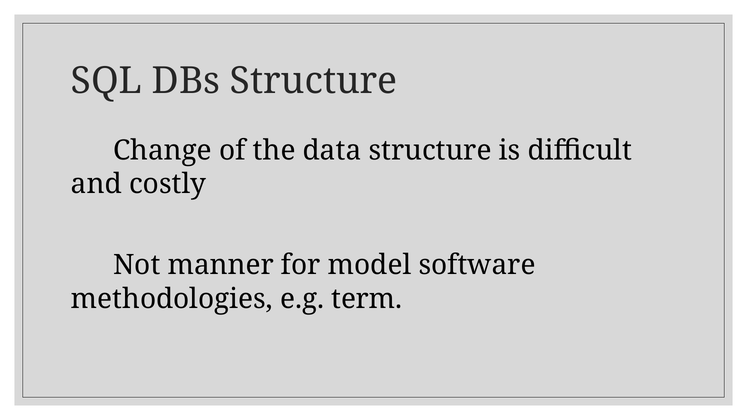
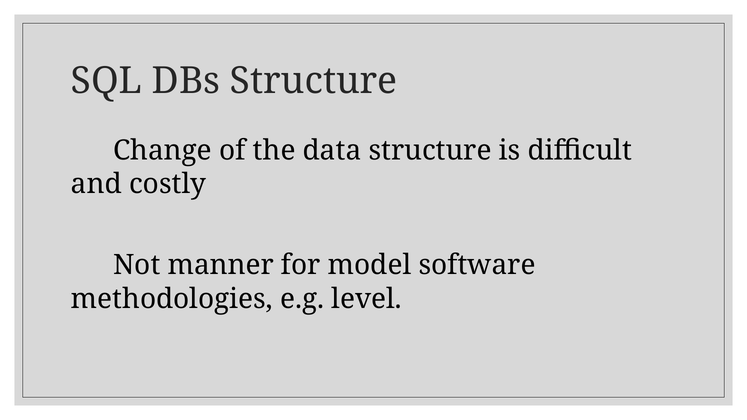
term: term -> level
